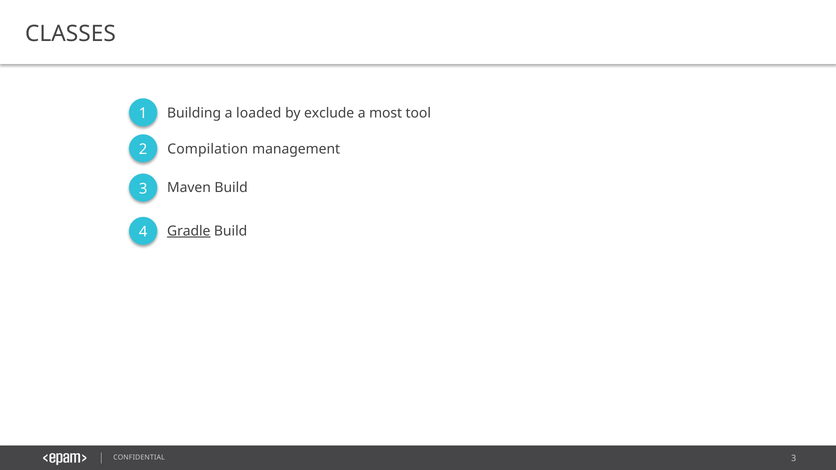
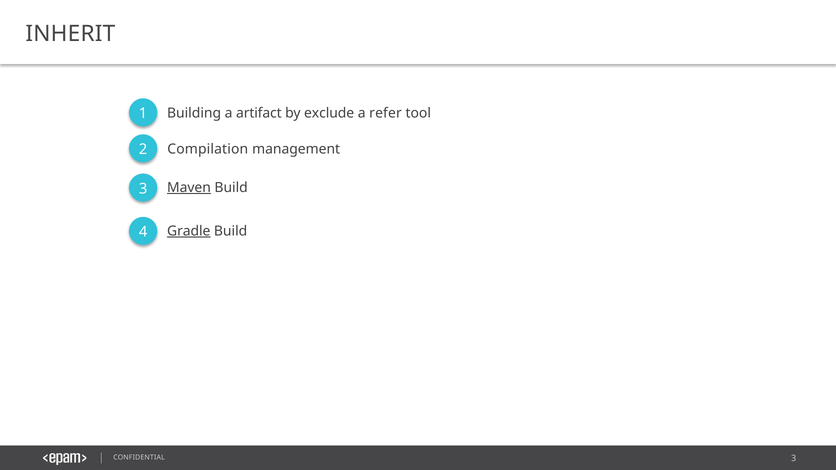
CLASSES: CLASSES -> INHERIT
loaded: loaded -> artifact
most: most -> refer
Maven underline: none -> present
